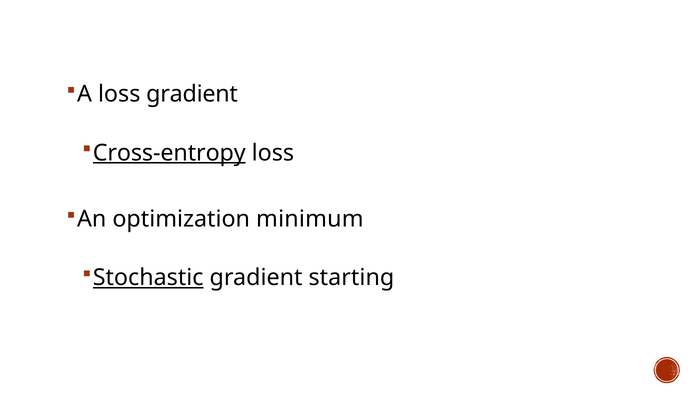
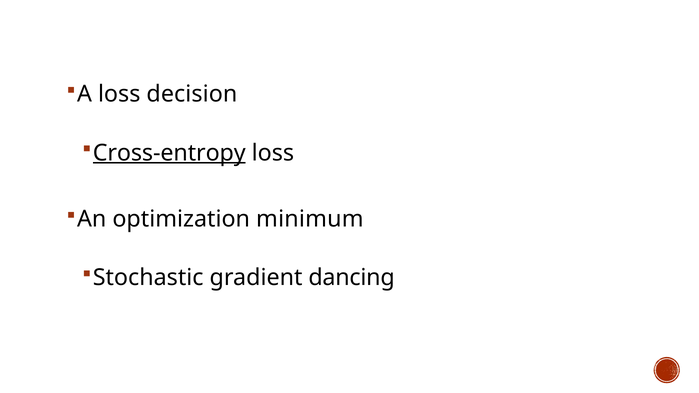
loss gradient: gradient -> decision
Stochastic underline: present -> none
starting: starting -> dancing
